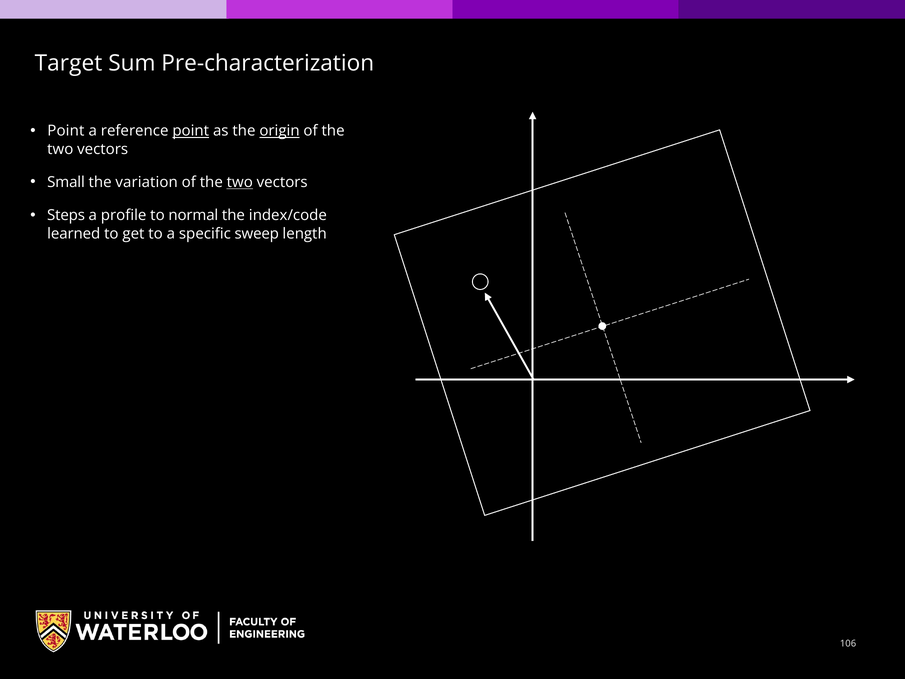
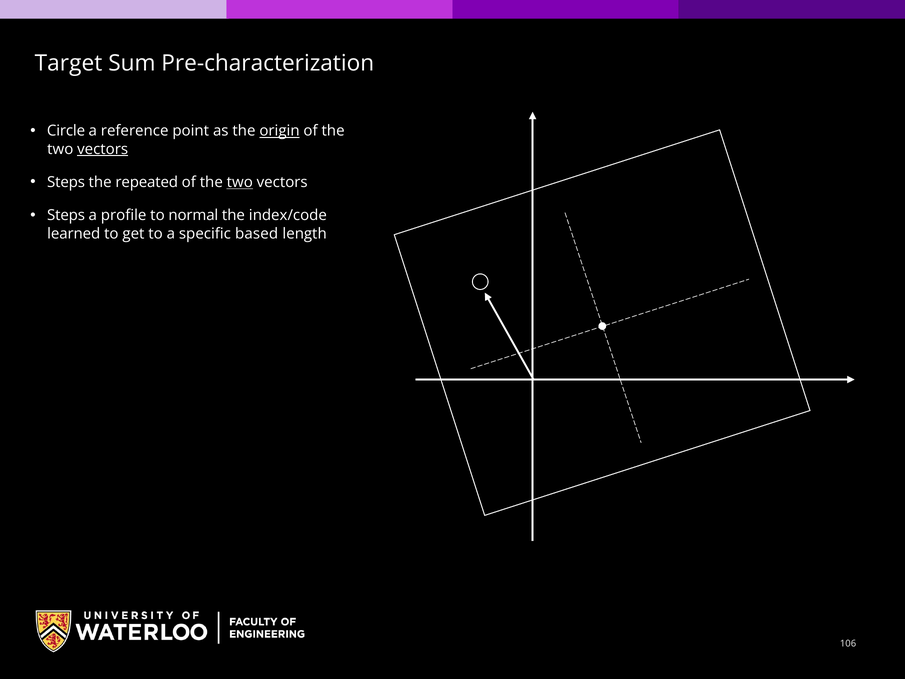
Point at (66, 131): Point -> Circle
point at (191, 131) underline: present -> none
vectors at (103, 149) underline: none -> present
Small at (66, 182): Small -> Steps
variation: variation -> repeated
sweep: sweep -> based
